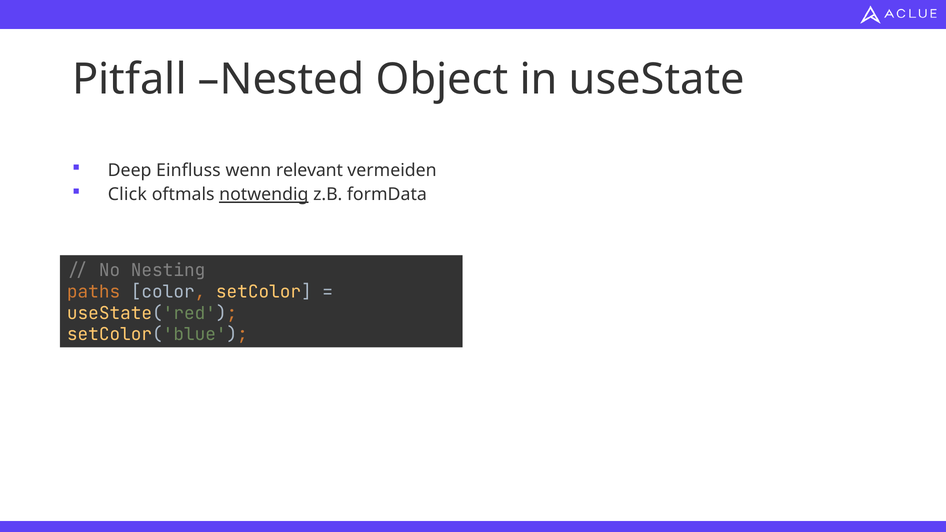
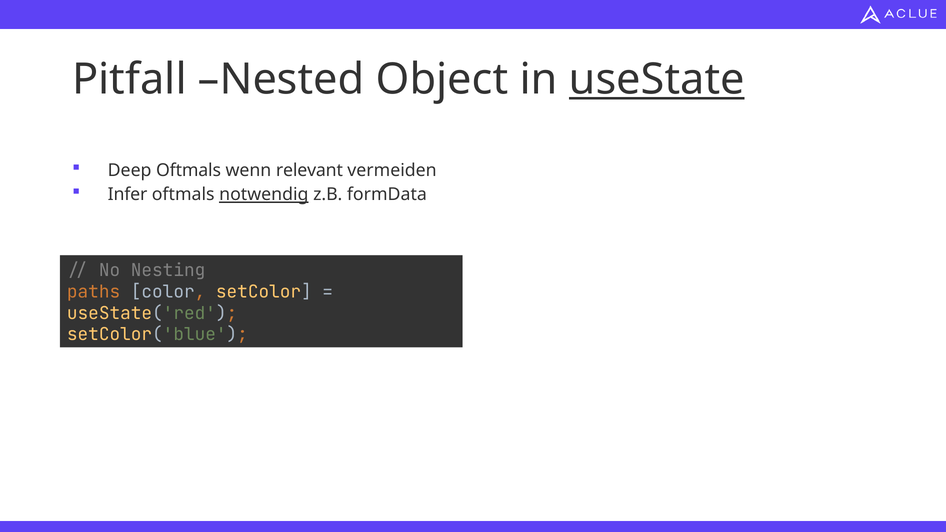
useState underline: none -> present
Deep Einfluss: Einfluss -> Oftmals
Click: Click -> Infer
